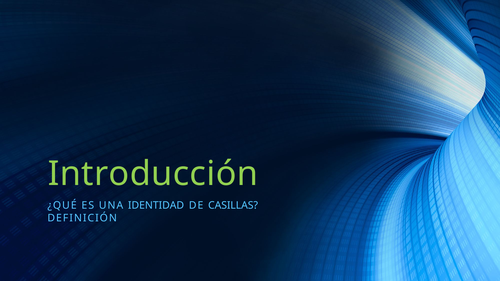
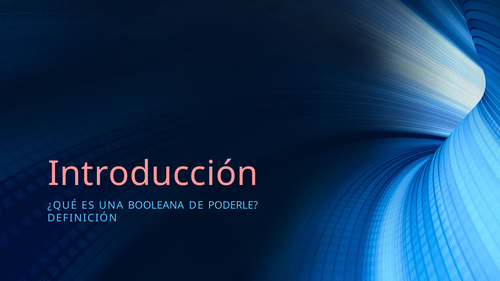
Introducción colour: light green -> pink
IDENTIDAD: IDENTIDAD -> BOOLEANA
CASILLAS: CASILLAS -> PODERLE
